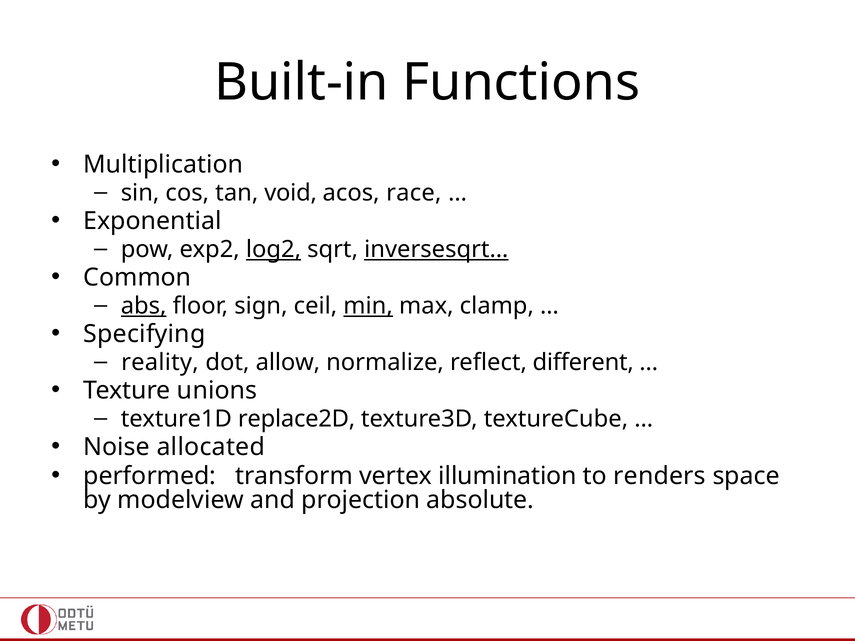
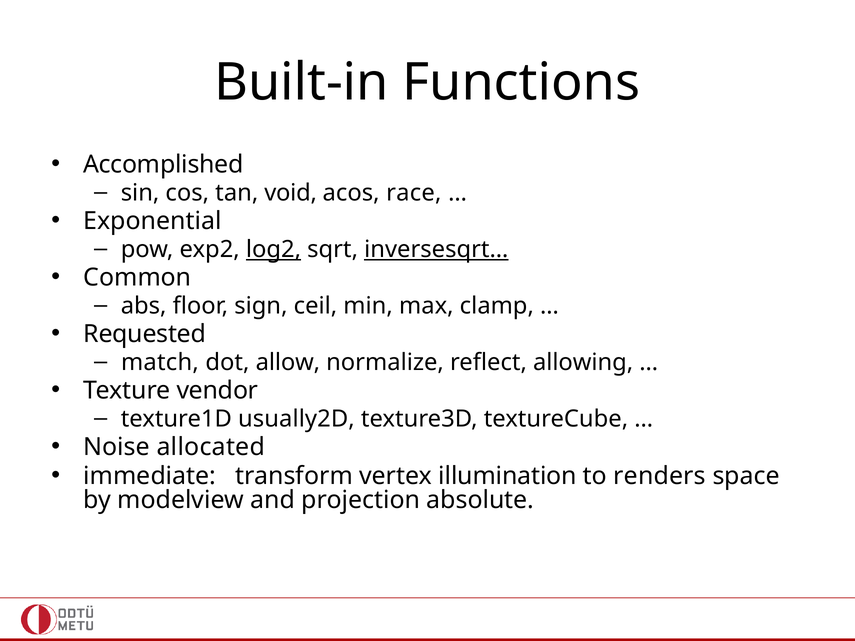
Multiplication: Multiplication -> Accomplished
abs underline: present -> none
min underline: present -> none
Specifying: Specifying -> Requested
reality: reality -> match
different: different -> allowing
unions: unions -> vendor
replace2D: replace2D -> usually2D
performed: performed -> immediate
